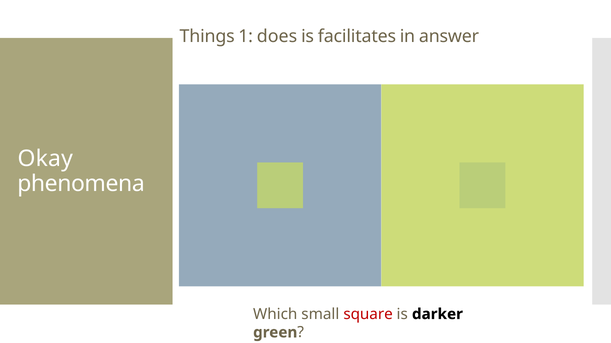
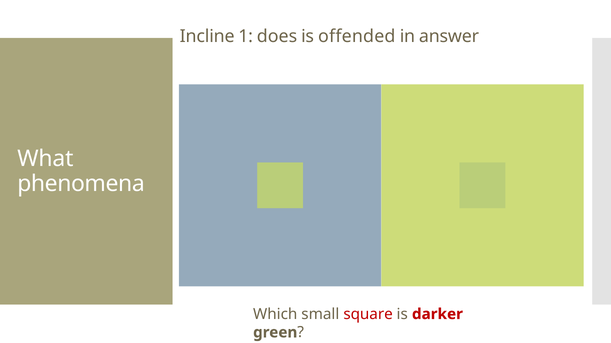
Things: Things -> Incline
facilitates: facilitates -> offended
Okay: Okay -> What
darker colour: black -> red
